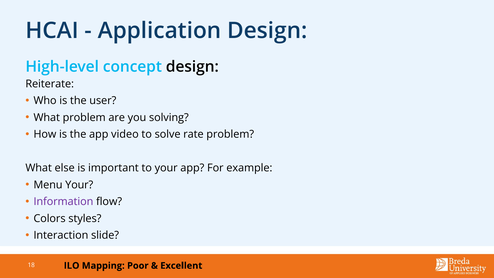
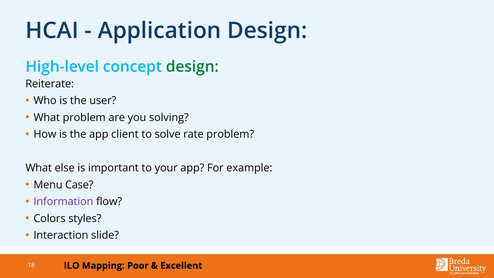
design at (192, 67) colour: black -> green
video: video -> client
Menu Your: Your -> Case
